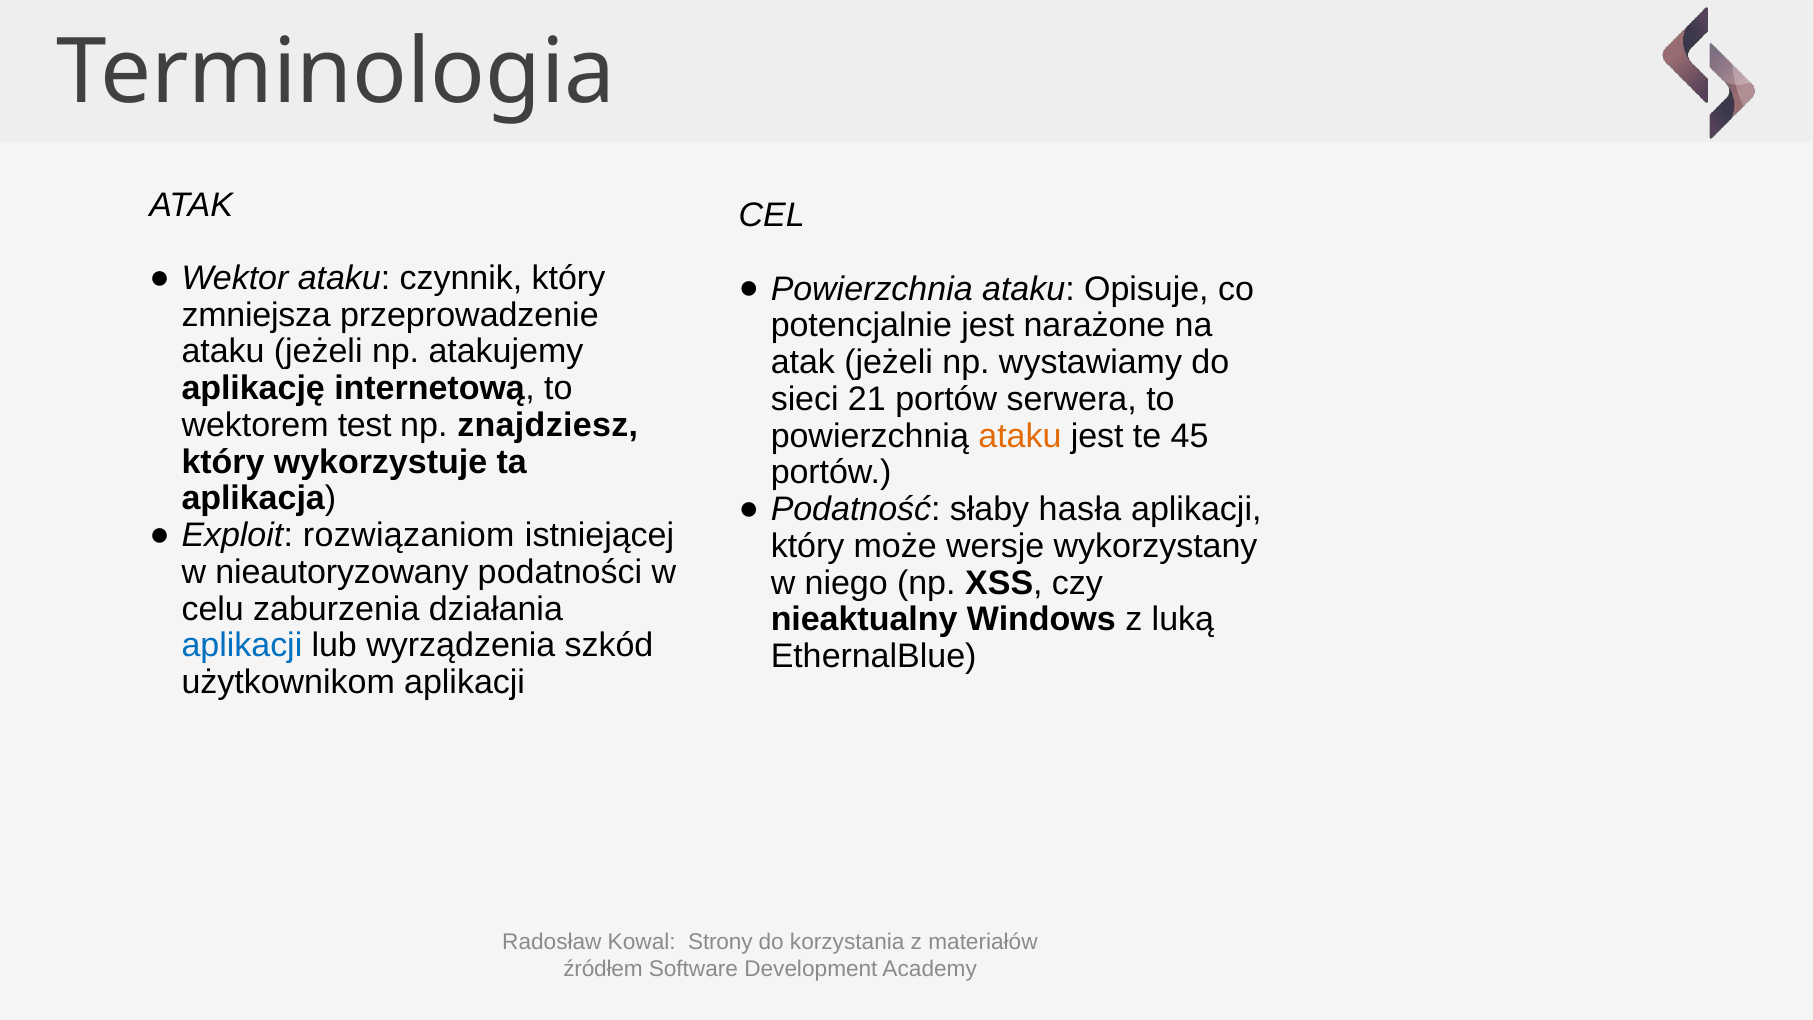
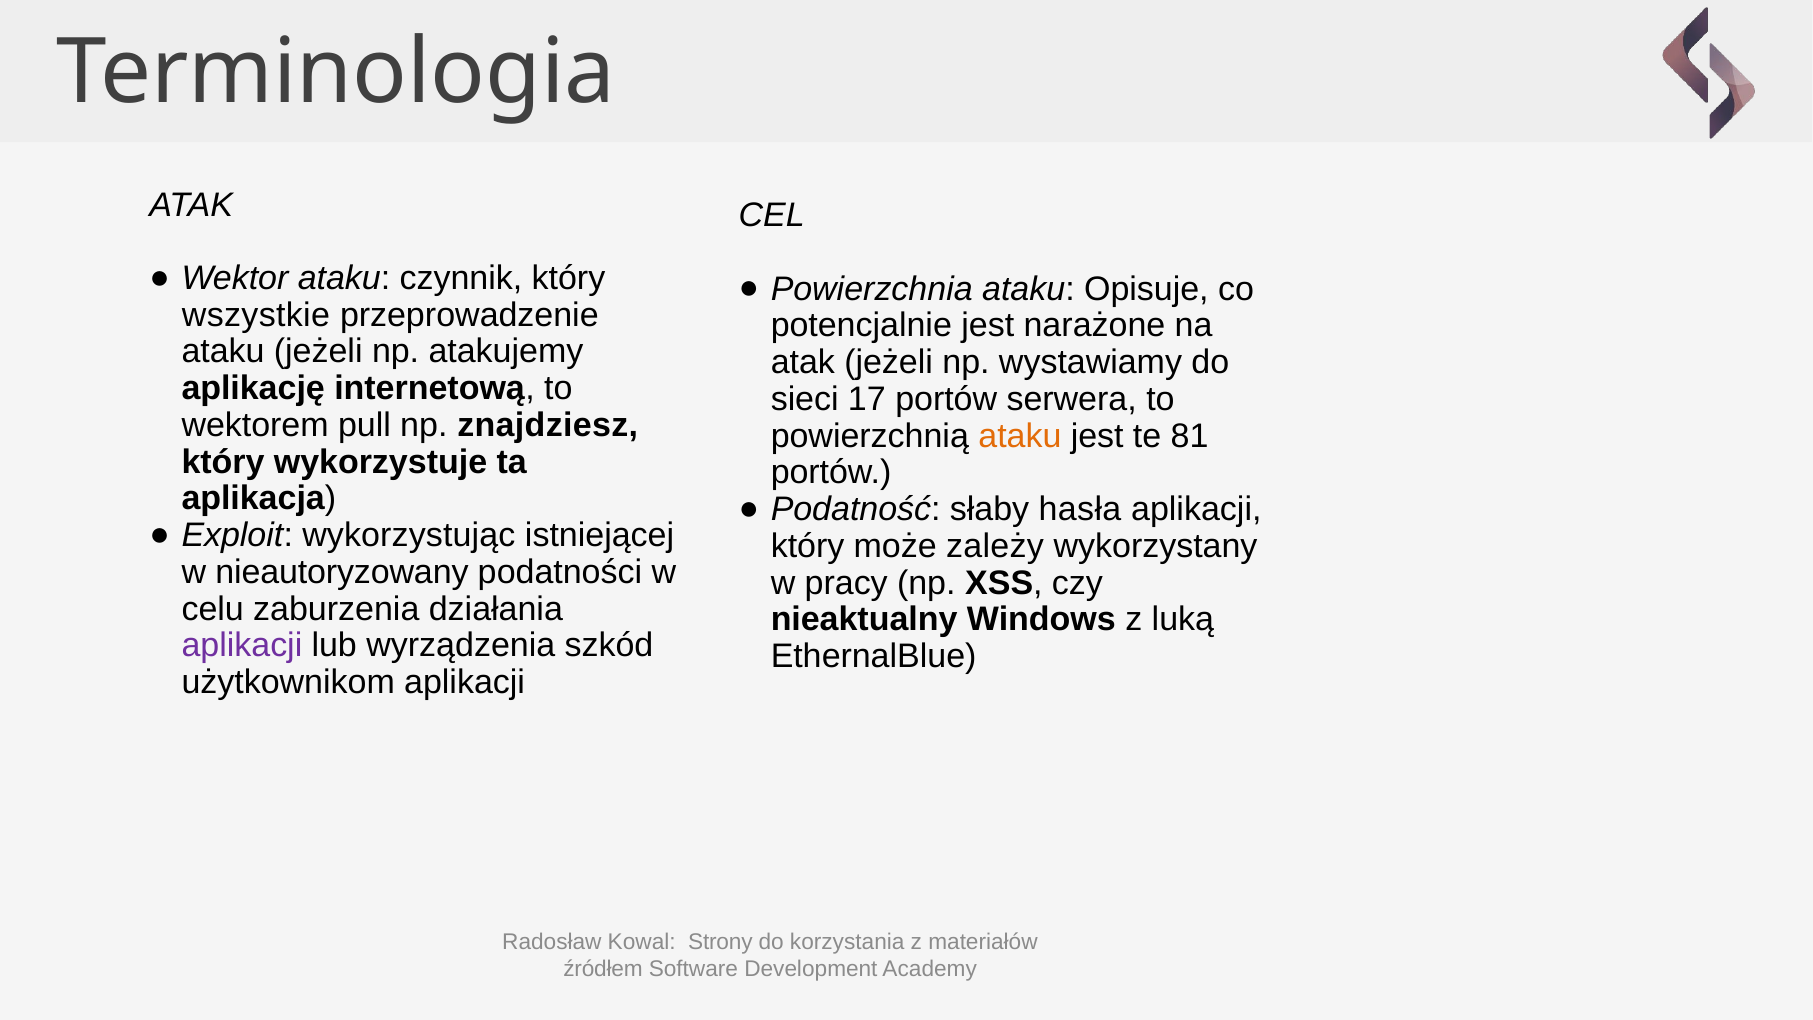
zmniejsza: zmniejsza -> wszystkie
21: 21 -> 17
test: test -> pull
45: 45 -> 81
rozwiązaniom: rozwiązaniom -> wykorzystując
wersje: wersje -> zależy
niego: niego -> pracy
aplikacji at (242, 645) colour: blue -> purple
